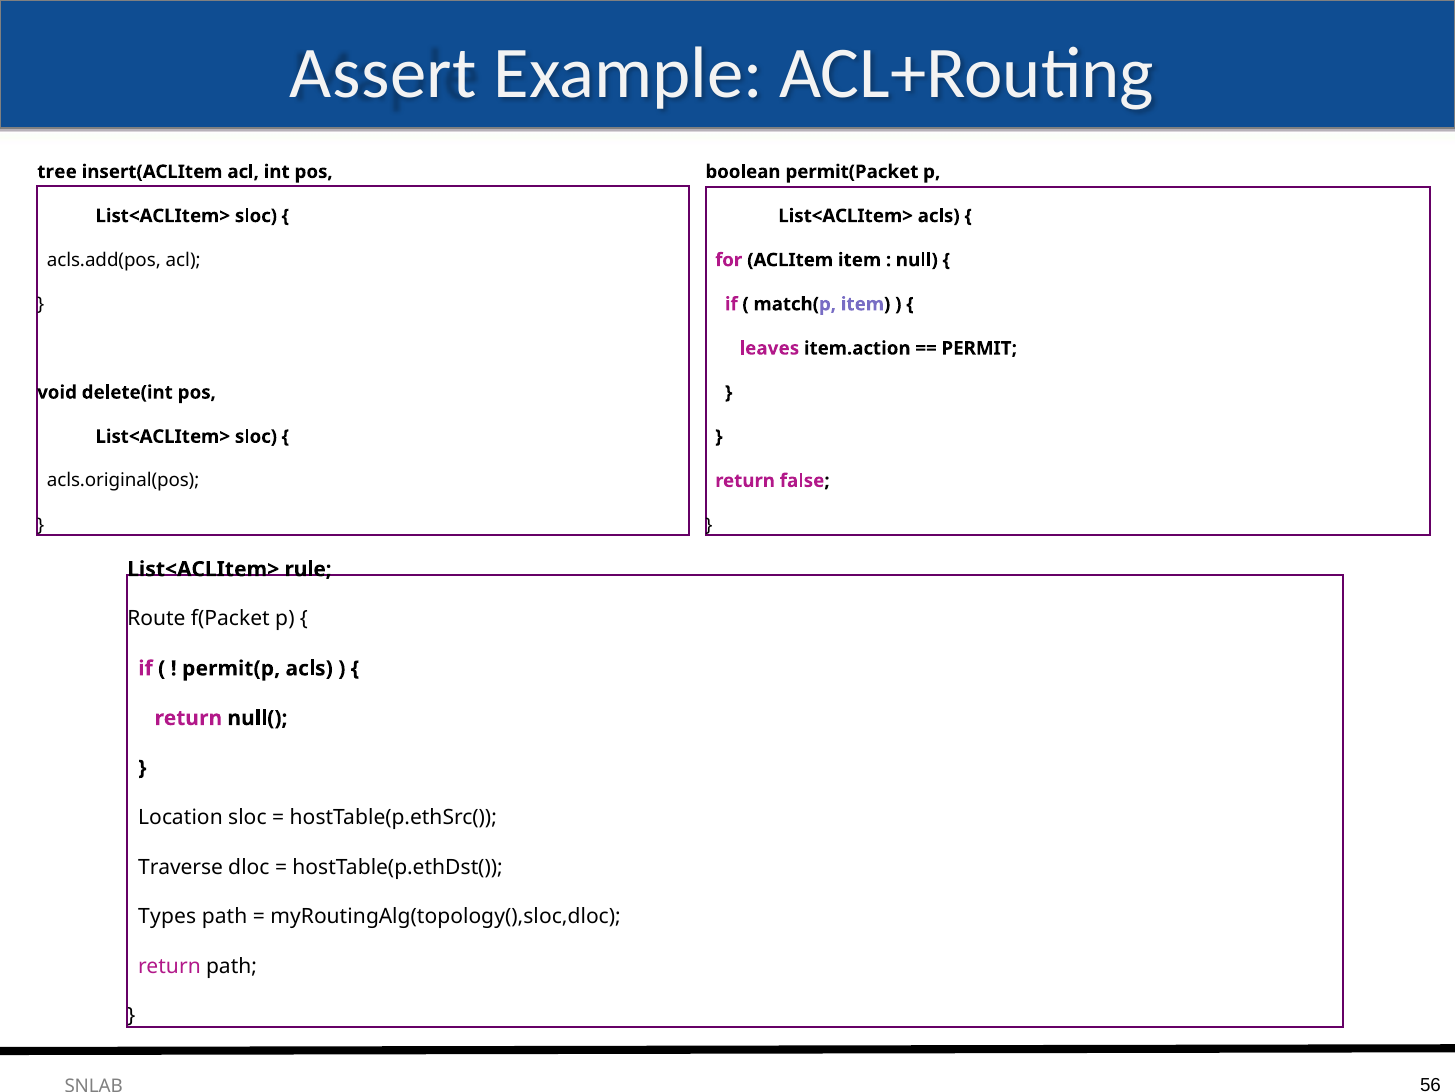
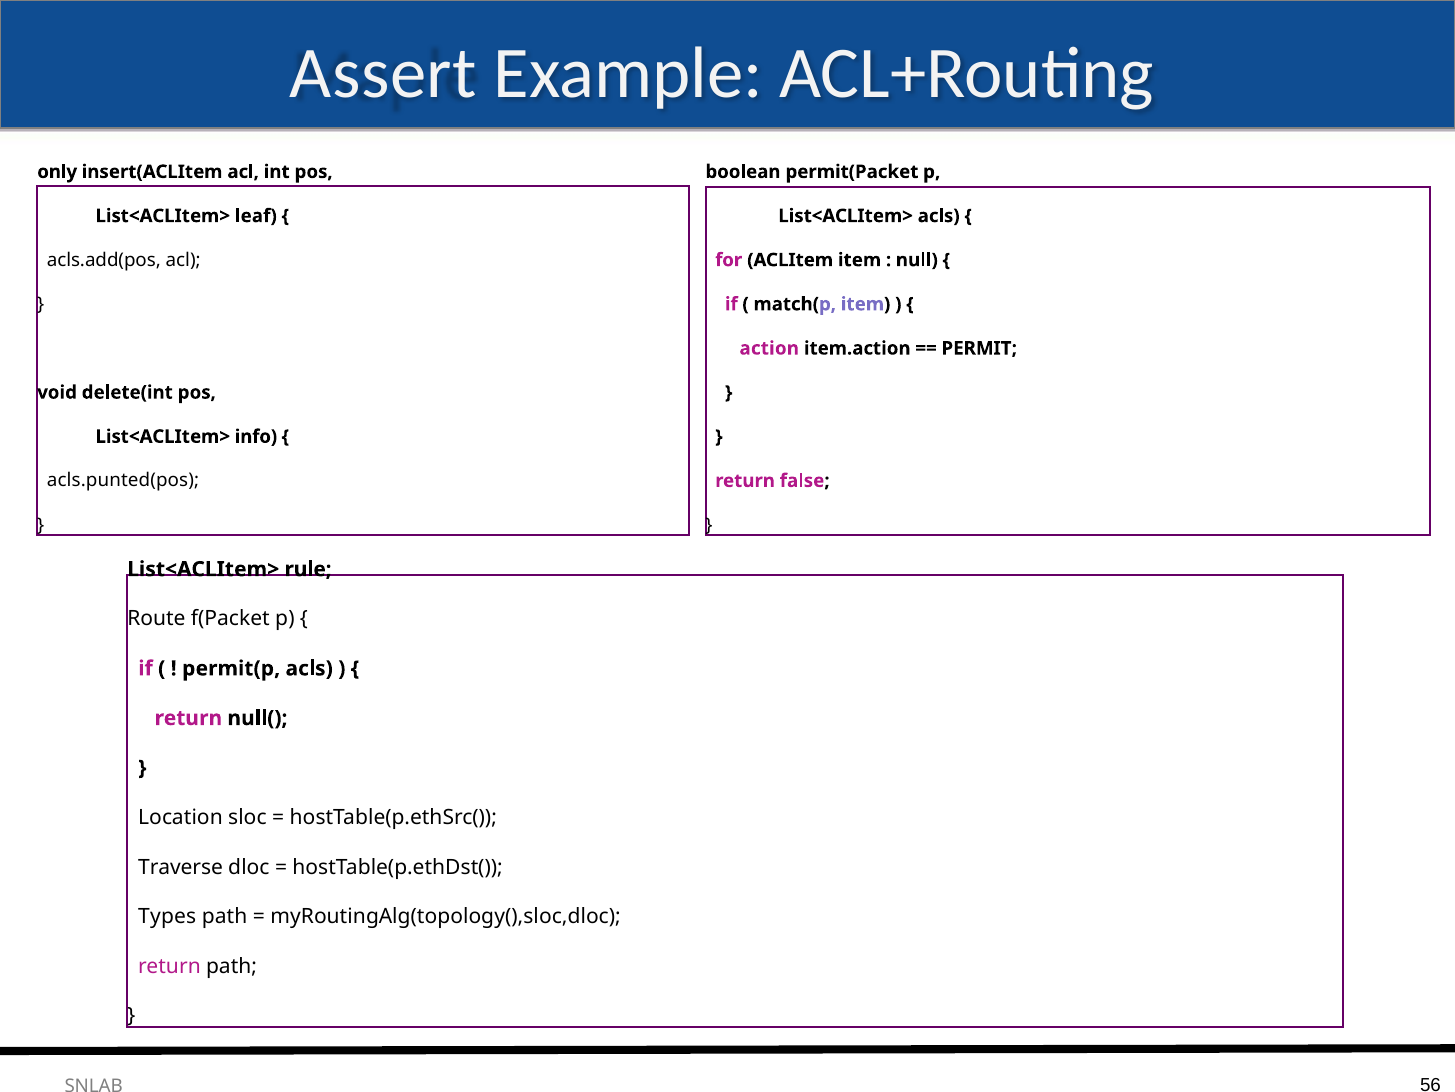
tree: tree -> only
sloc at (256, 216): sloc -> leaf
leaves: leaves -> action
sloc at (256, 436): sloc -> info
acls.original(pos: acls.original(pos -> acls.punted(pos
